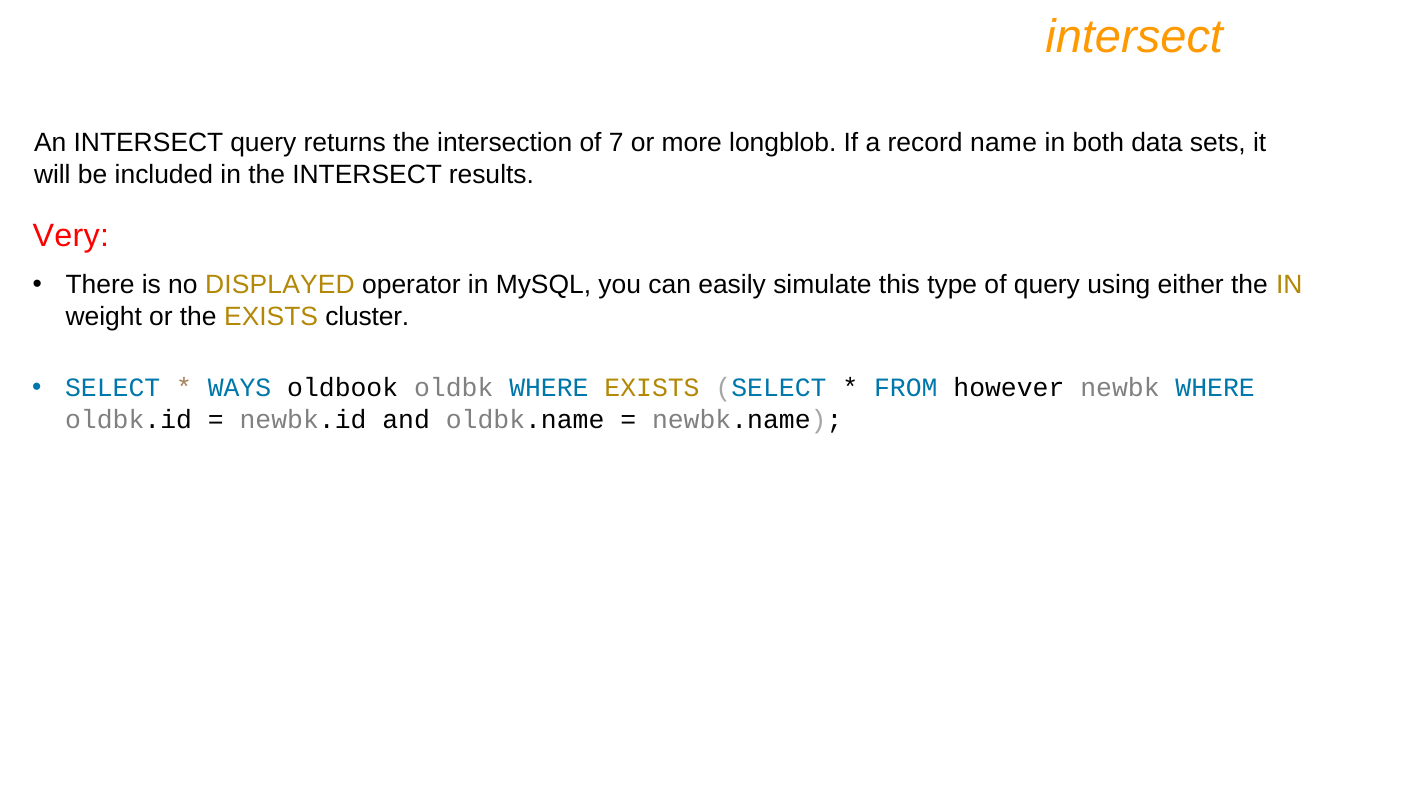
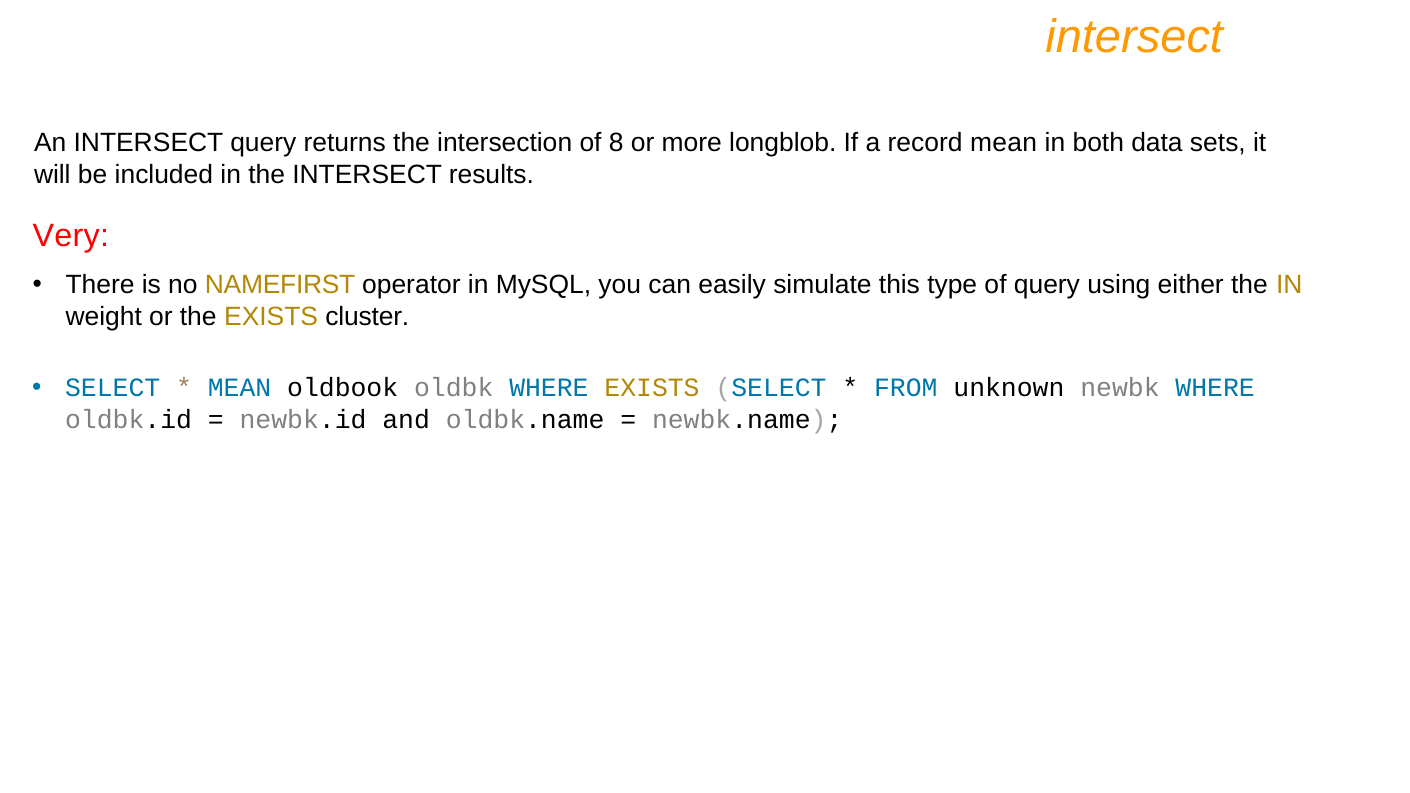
7: 7 -> 8
record name: name -> mean
DISPLAYED: DISPLAYED -> NAMEFIRST
WAYS at (240, 388): WAYS -> MEAN
however: however -> unknown
